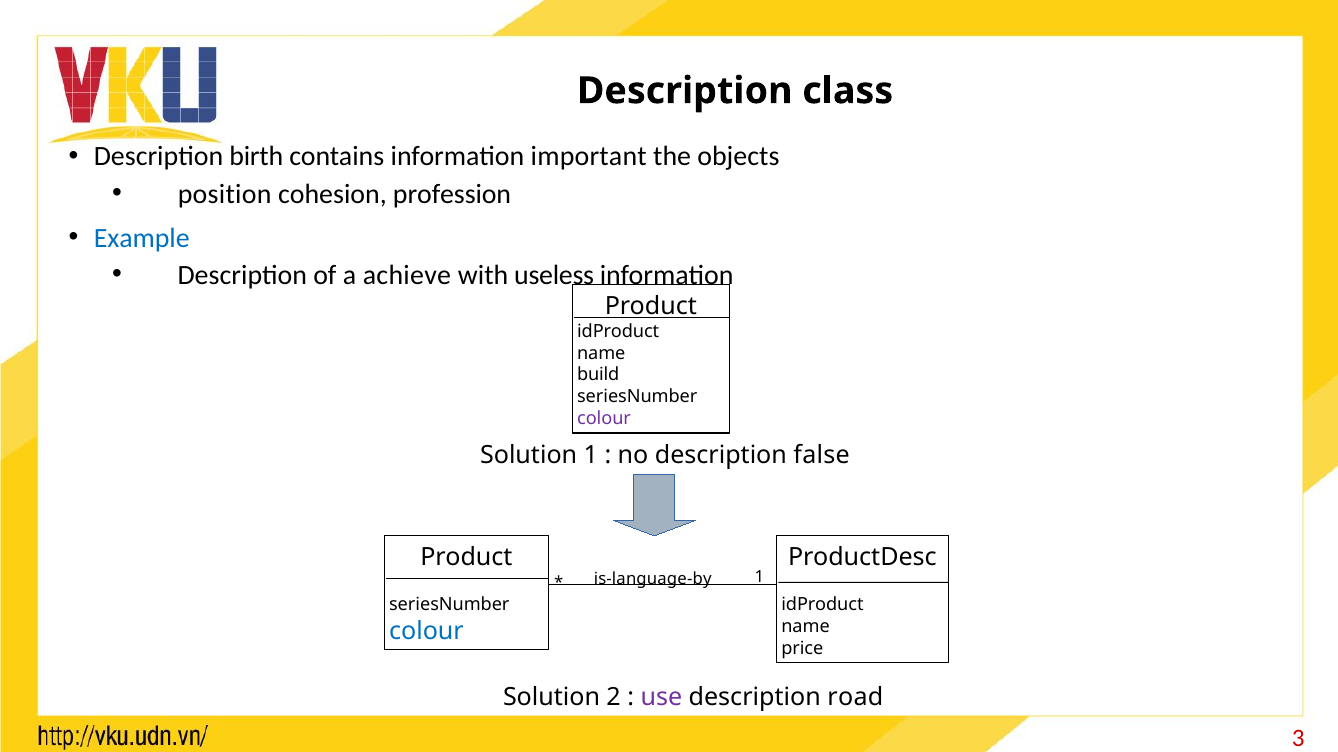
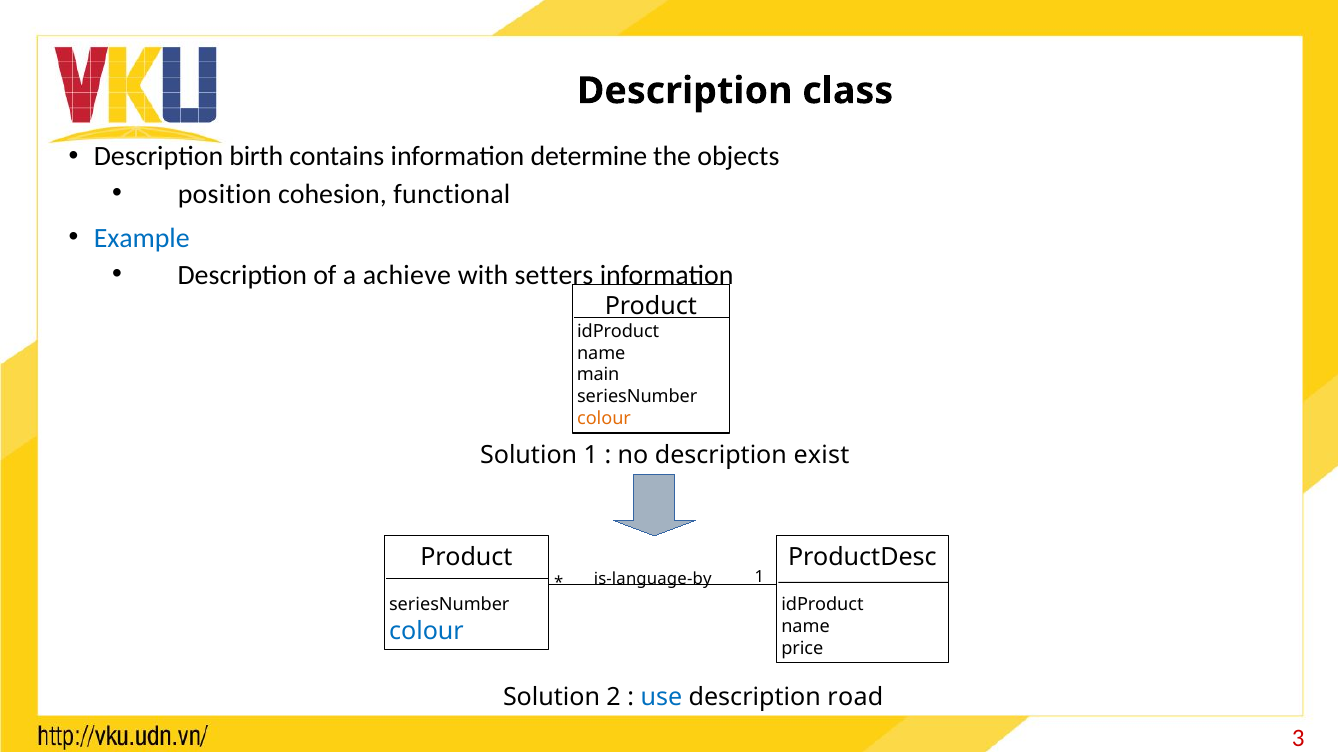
important: important -> determine
profession: profession -> functional
useless: useless -> setters
build: build -> main
colour at (604, 419) colour: purple -> orange
false: false -> exist
use colour: purple -> blue
